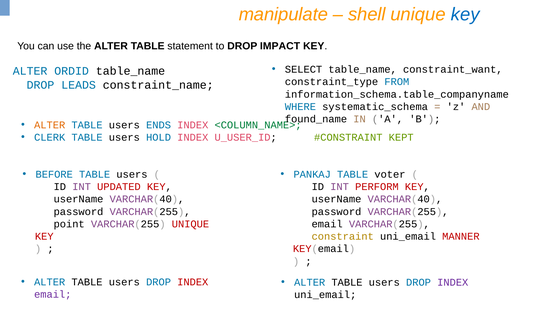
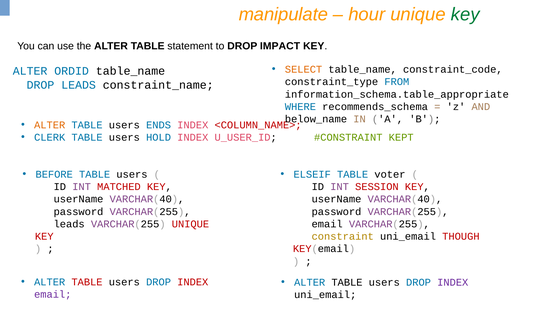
shell: shell -> hour
key at (465, 14) colour: blue -> green
SELECT colour: black -> orange
constraint_want: constraint_want -> constraint_code
information_schema.table_companyname: information_schema.table_companyname -> information_schema.table_appropriate
systematic_schema: systematic_schema -> recommends_schema
found_name: found_name -> below_name
<COLUMN_NAME> colour: green -> red
PANKAJ: PANKAJ -> ELSEIF
UPDATED: UPDATED -> MATCHED
PERFORM: PERFORM -> SESSION
point at (69, 224): point -> leads
MANNER: MANNER -> THOUGH
TABLE at (87, 282) colour: black -> red
